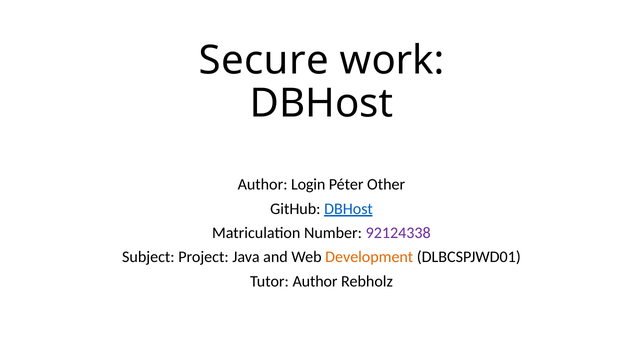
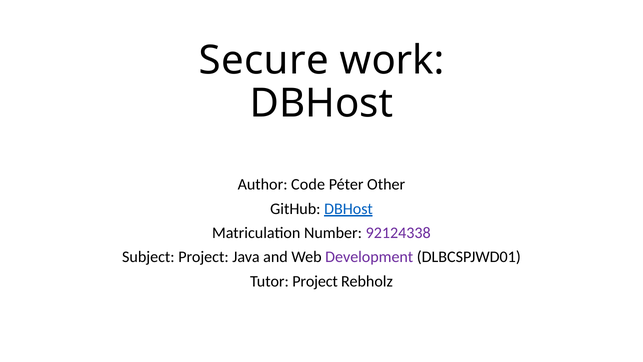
Login: Login -> Code
Development colour: orange -> purple
Tutor Author: Author -> Project
